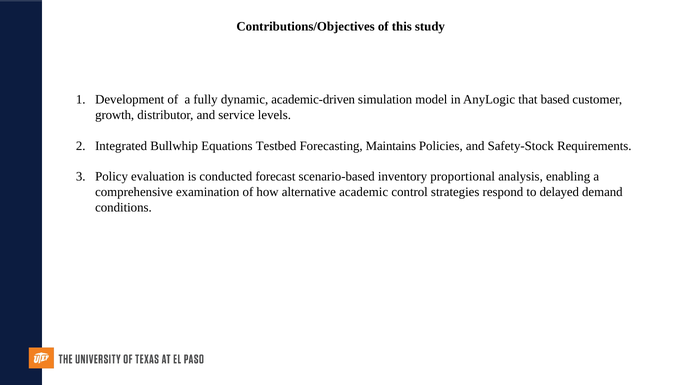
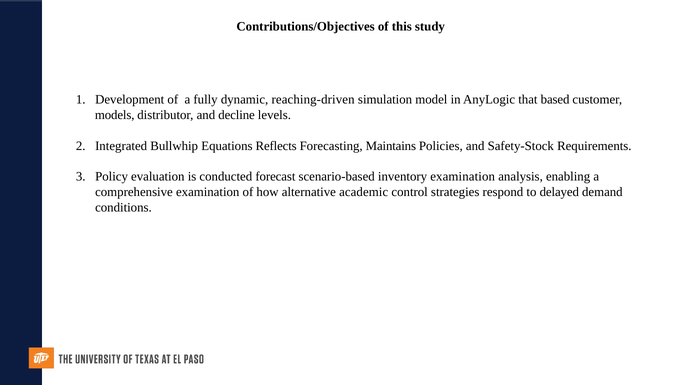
academic-driven: academic-driven -> reaching-driven
growth: growth -> models
service: service -> decline
Testbed: Testbed -> Reflects
inventory proportional: proportional -> examination
